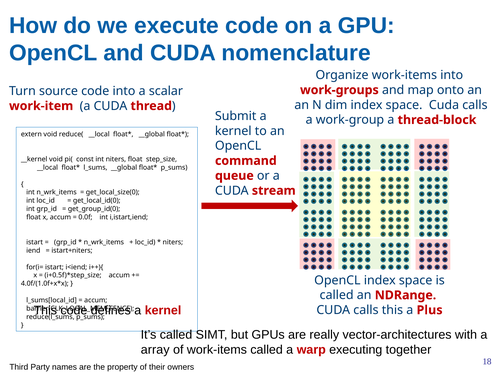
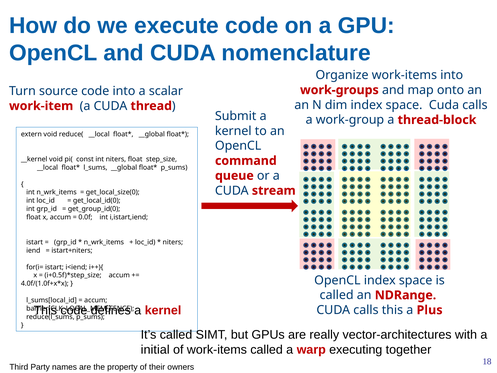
array: array -> initial
